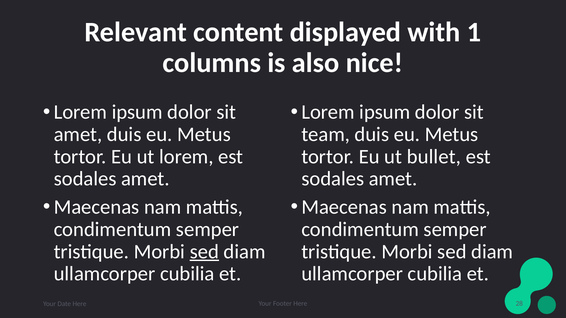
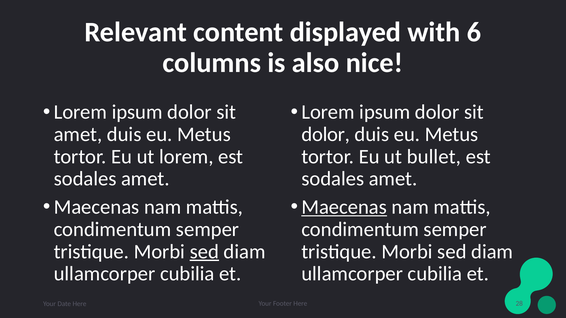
1: 1 -> 6
team at (326, 134): team -> dolor
Maecenas at (344, 207) underline: none -> present
